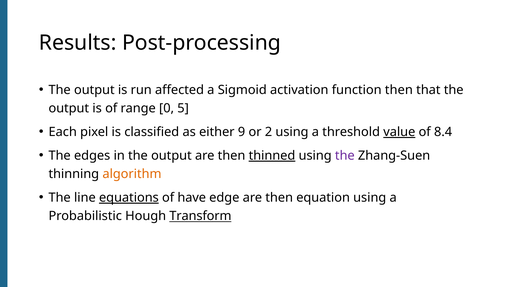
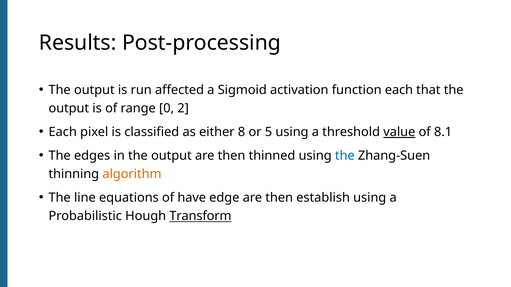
function then: then -> each
5: 5 -> 2
9: 9 -> 8
2: 2 -> 5
8.4: 8.4 -> 8.1
thinned underline: present -> none
the at (345, 156) colour: purple -> blue
equations underline: present -> none
equation: equation -> establish
